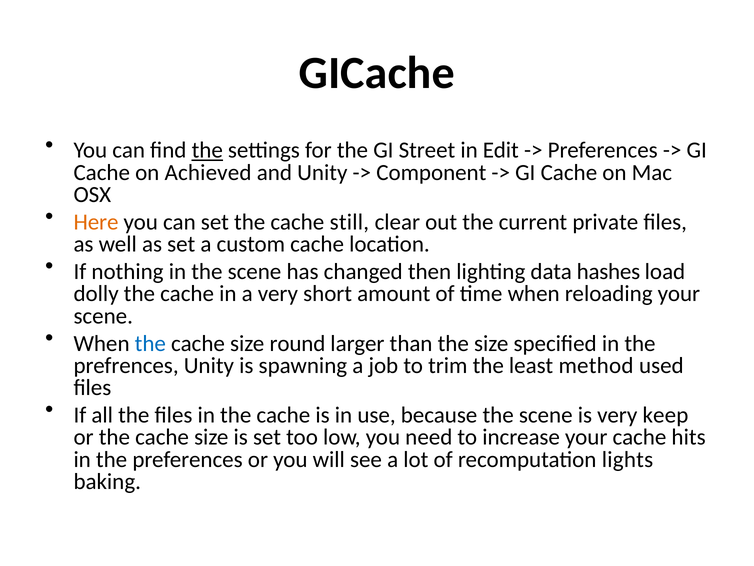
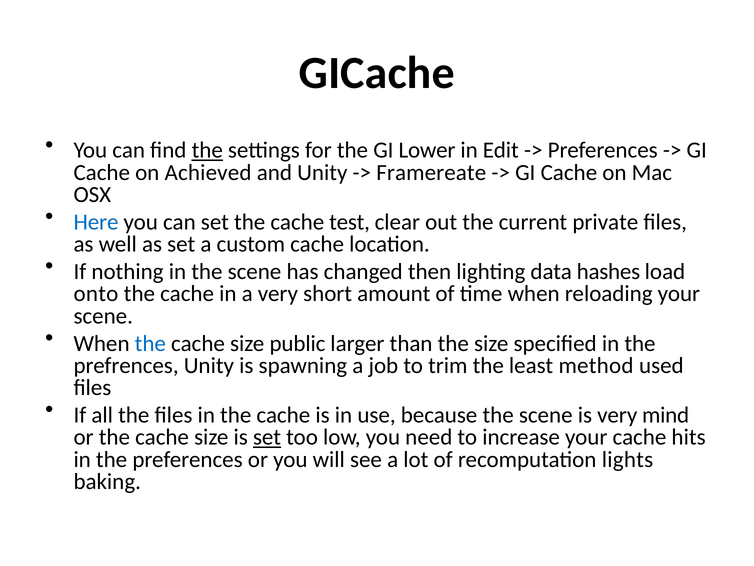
Street: Street -> Lower
Component: Component -> Framereate
Here colour: orange -> blue
still: still -> test
dolly: dolly -> onto
round: round -> public
keep: keep -> mind
set at (267, 437) underline: none -> present
